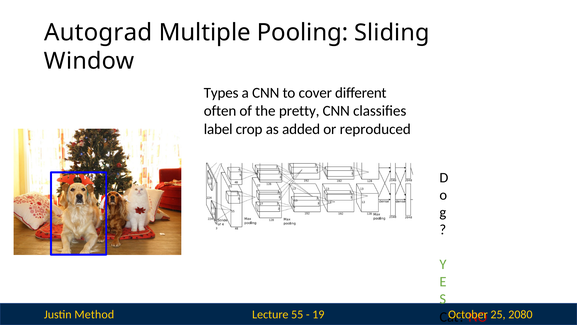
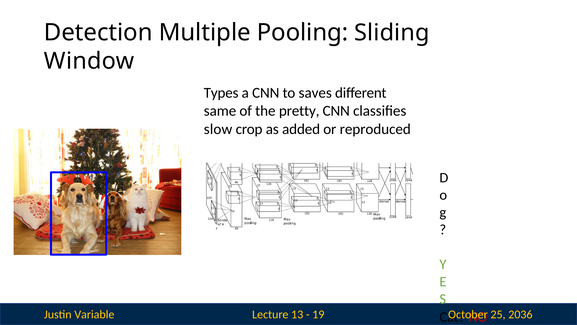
Autograd: Autograd -> Detection
cover: cover -> saves
often: often -> same
label: label -> slow
Method: Method -> Variable
55: 55 -> 13
2080: 2080 -> 2036
